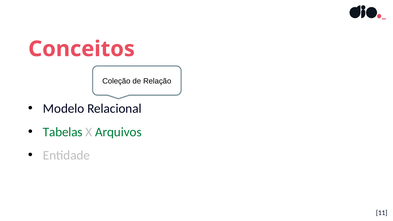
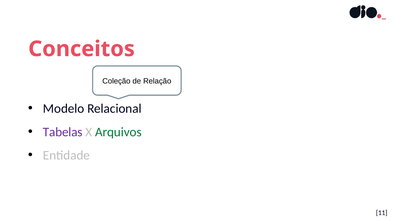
Tabelas colour: green -> purple
